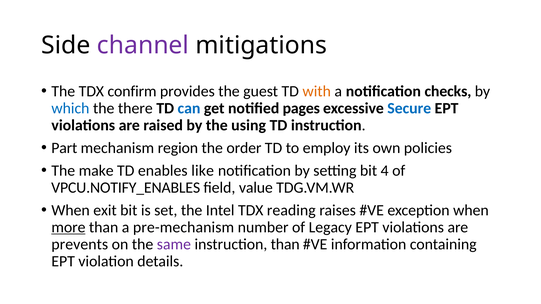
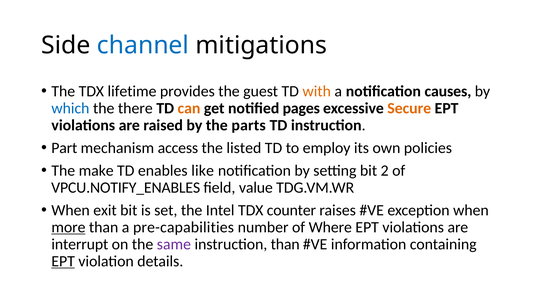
channel colour: purple -> blue
confirm: confirm -> lifetime
checks: checks -> causes
can colour: blue -> orange
Secure colour: blue -> orange
using: using -> parts
region: region -> access
order: order -> listed
4: 4 -> 2
reading: reading -> counter
pre-mechanism: pre-mechanism -> pre-capabilities
Legacy: Legacy -> Where
prevents: prevents -> interrupt
EPT at (63, 261) underline: none -> present
